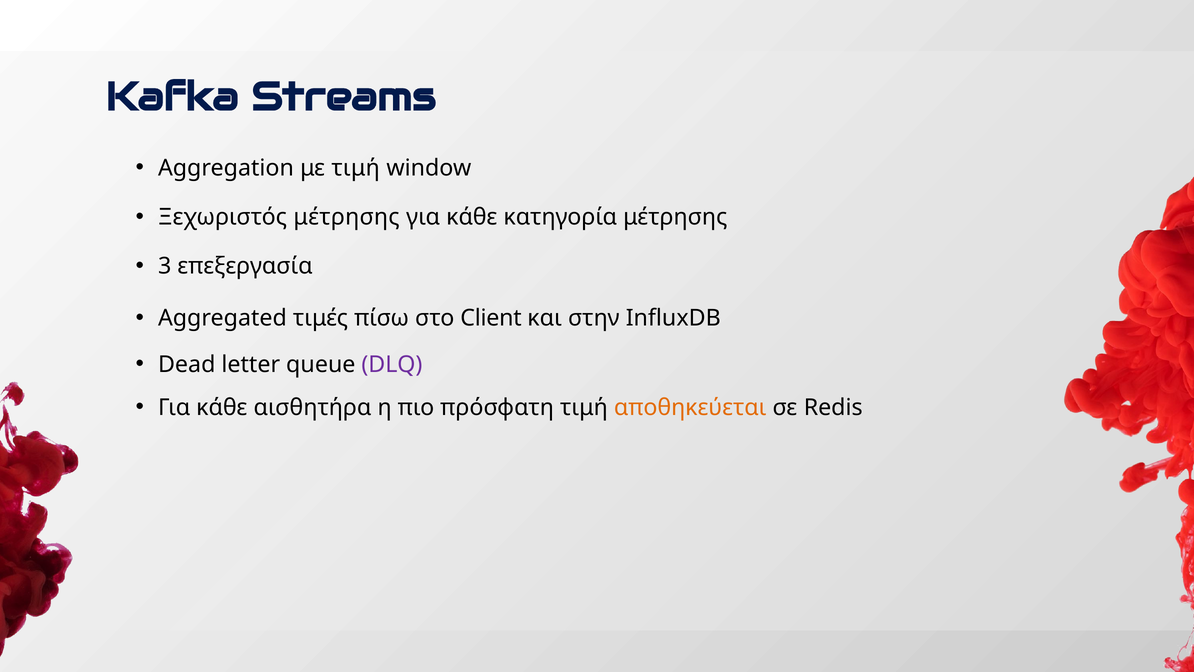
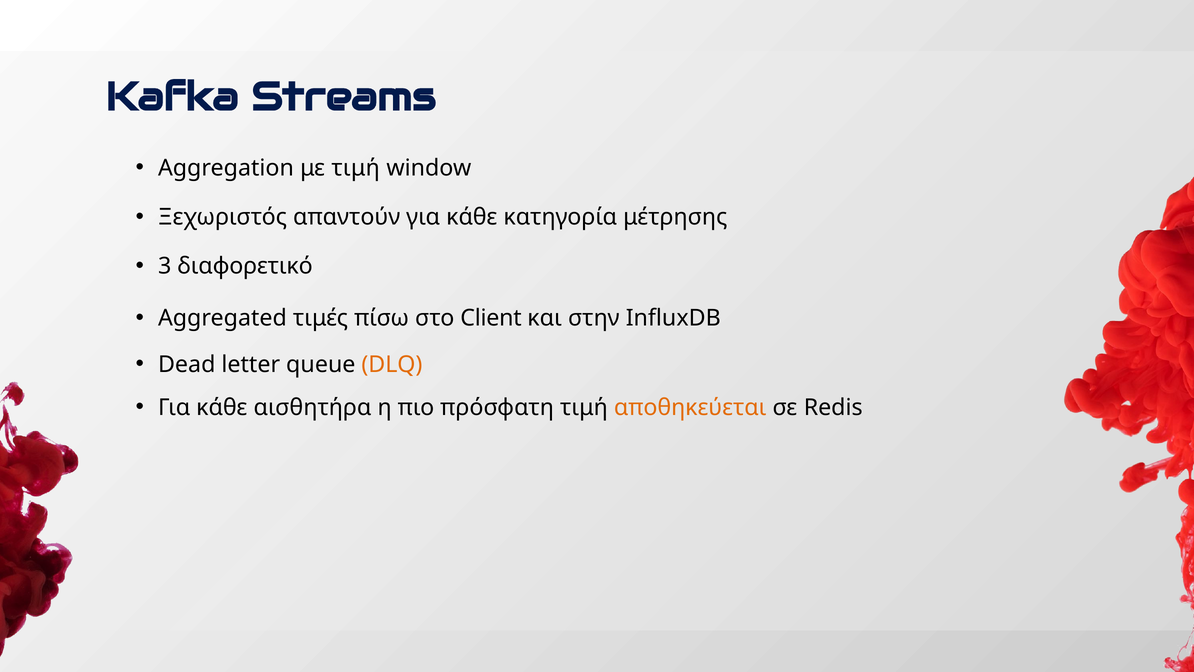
Ξεχωριστός μέτρησης: μέτρησης -> απαντούν
επεξεργασία: επεξεργασία -> διαφορετικό
DLQ colour: purple -> orange
